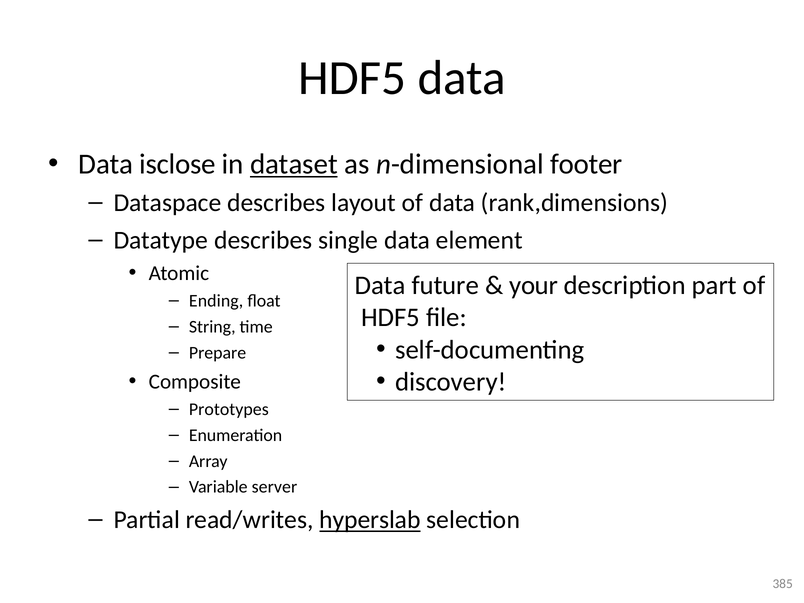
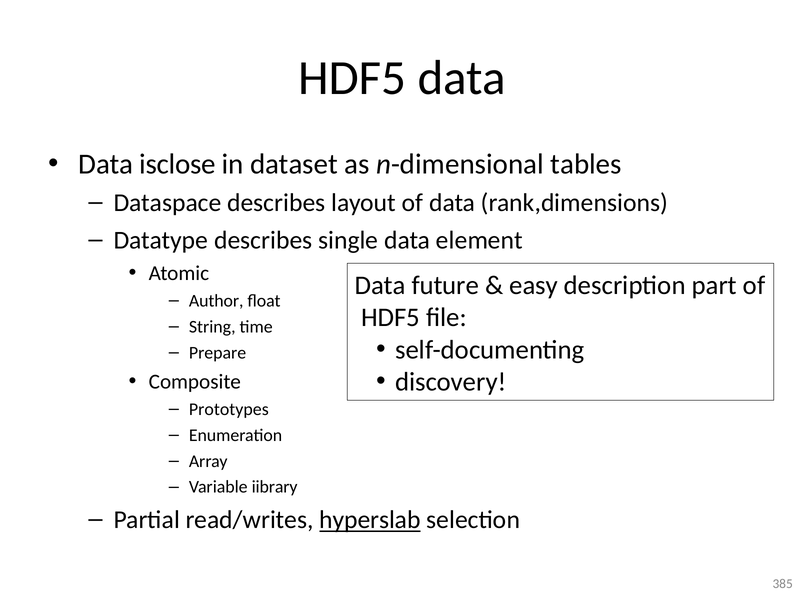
dataset underline: present -> none
footer: footer -> tables
your: your -> easy
Ending: Ending -> Author
server: server -> iibrary
